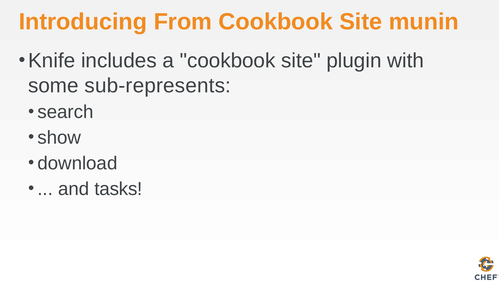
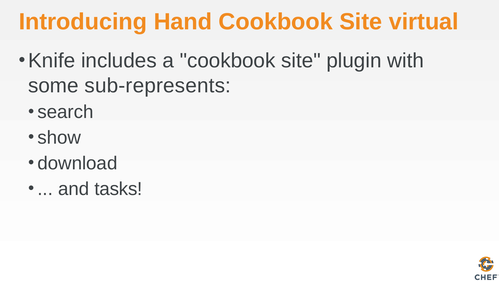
From: From -> Hand
munin: munin -> virtual
